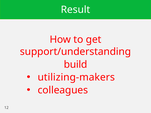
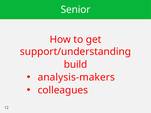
Result: Result -> Senior
utilizing-makers: utilizing-makers -> analysis-makers
